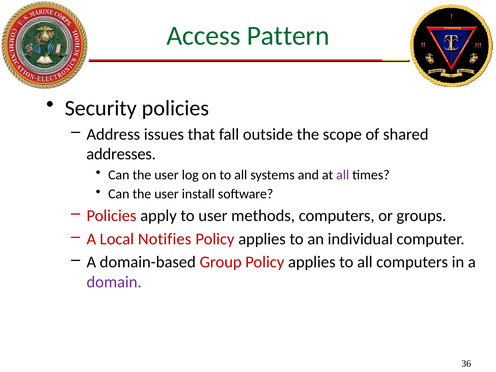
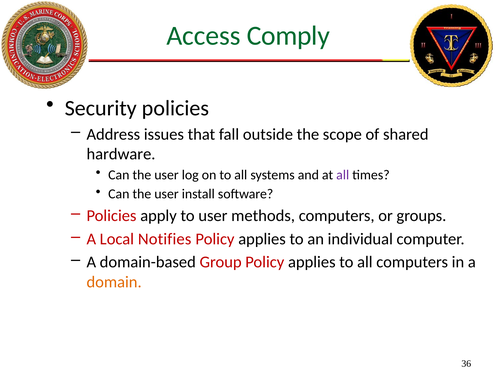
Pattern: Pattern -> Comply
addresses: addresses -> hardware
domain colour: purple -> orange
